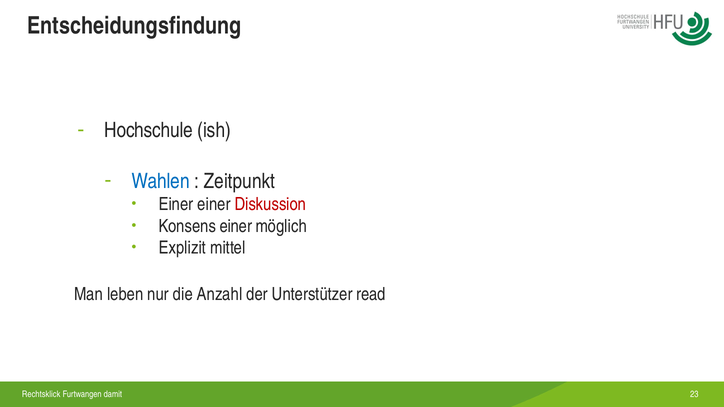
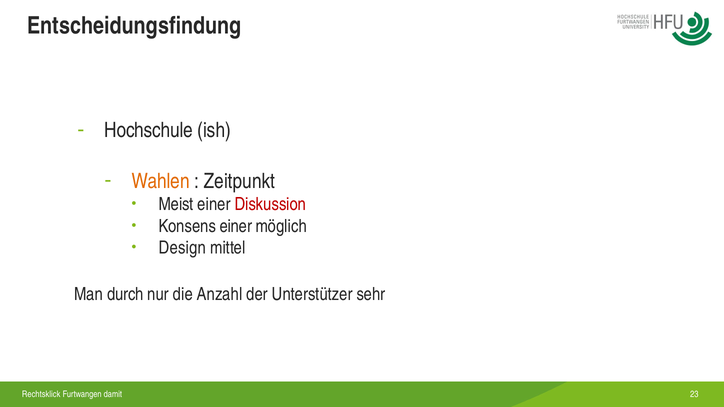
Wahlen colour: blue -> orange
Einer at (176, 204): Einer -> Meist
Explizit: Explizit -> Design
leben: leben -> durch
read: read -> sehr
